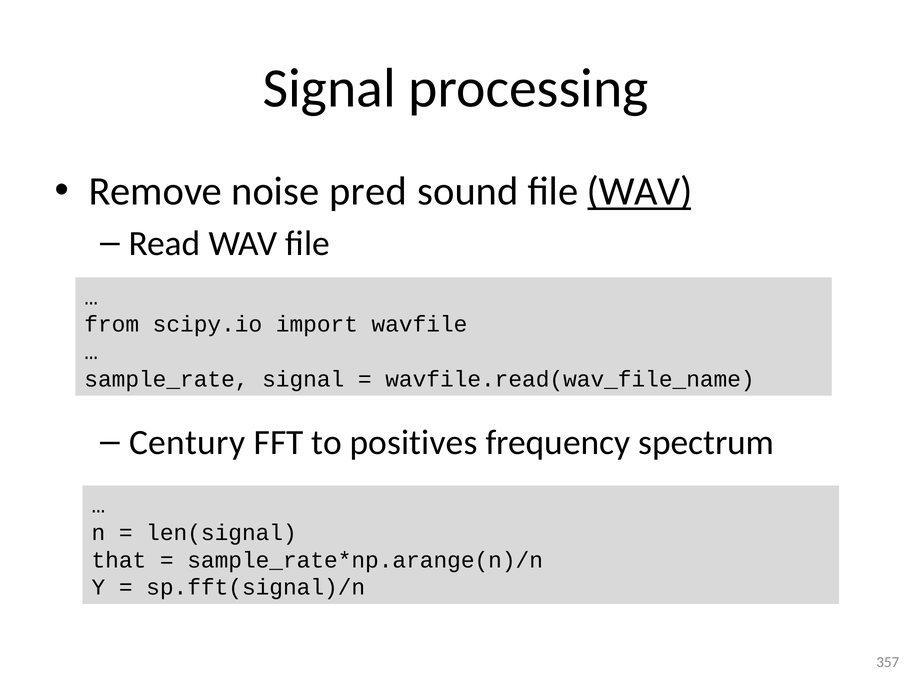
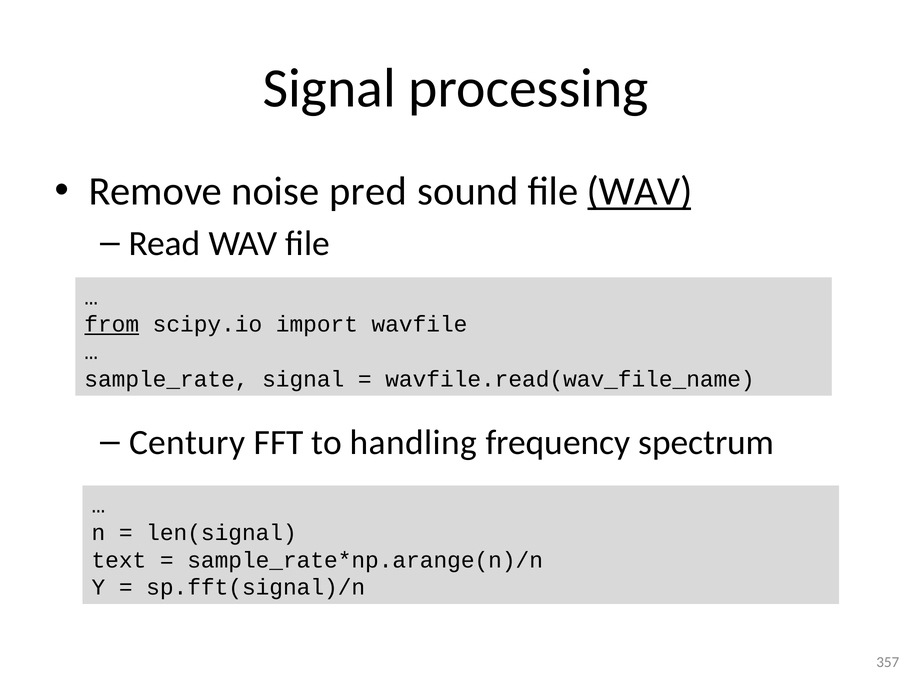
from underline: none -> present
positives: positives -> handling
that: that -> text
